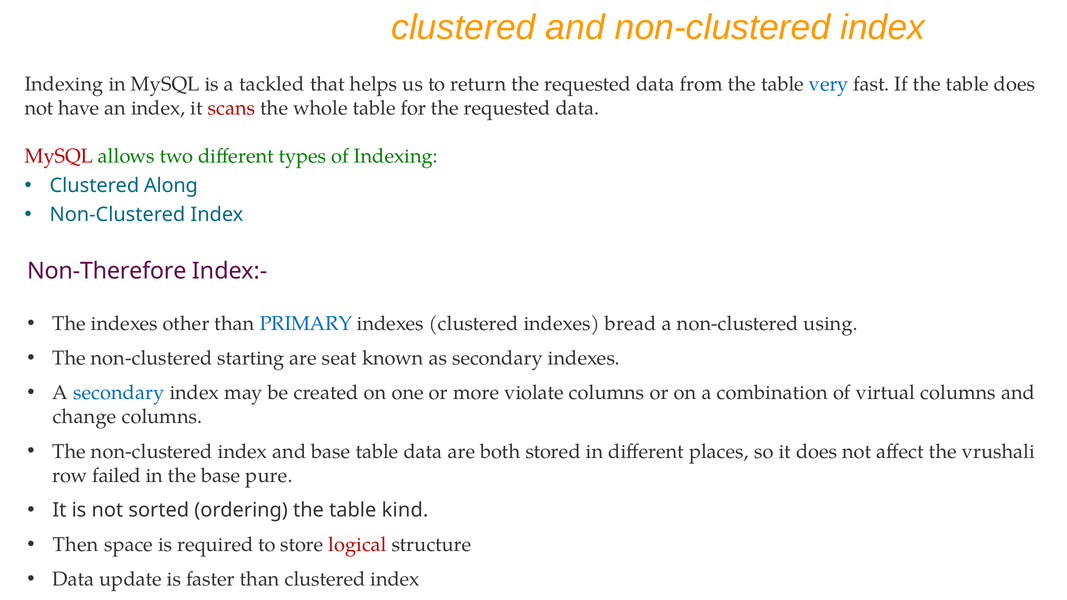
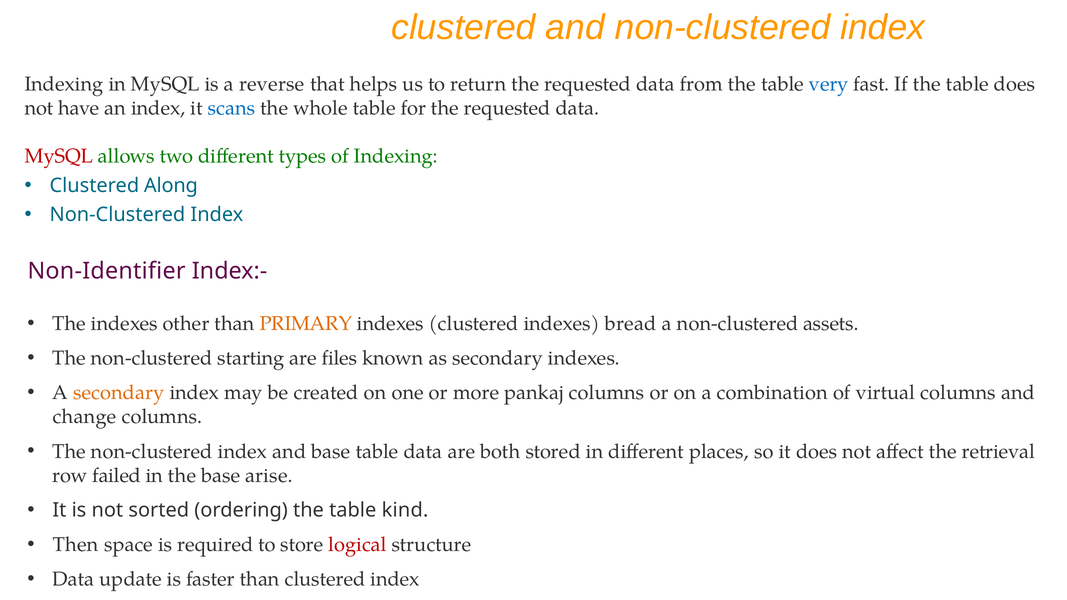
tackled: tackled -> reverse
scans colour: red -> blue
Non-Therefore: Non-Therefore -> Non-Identifier
PRIMARY colour: blue -> orange
using: using -> assets
seat: seat -> files
secondary at (119, 393) colour: blue -> orange
violate: violate -> pankaj
vrushali: vrushali -> retrieval
pure: pure -> arise
